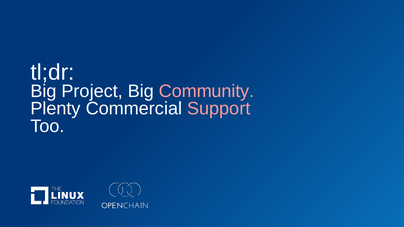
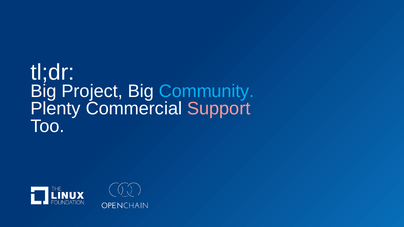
Community colour: pink -> light blue
